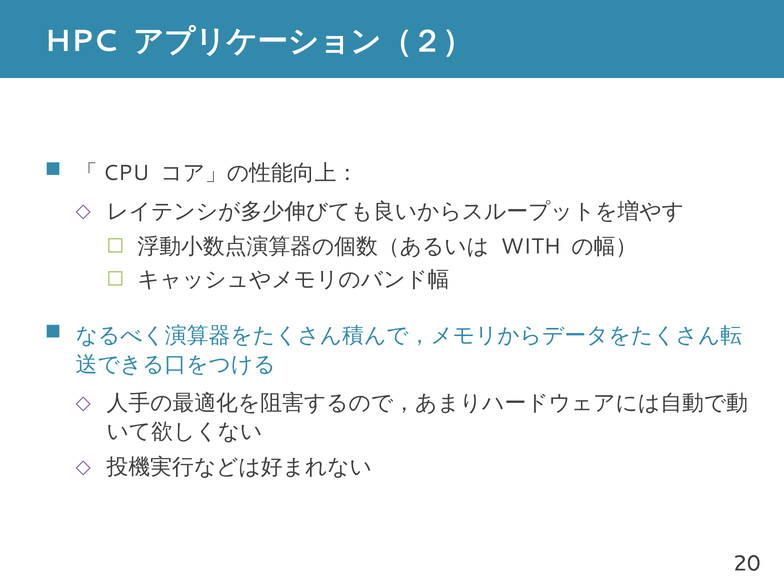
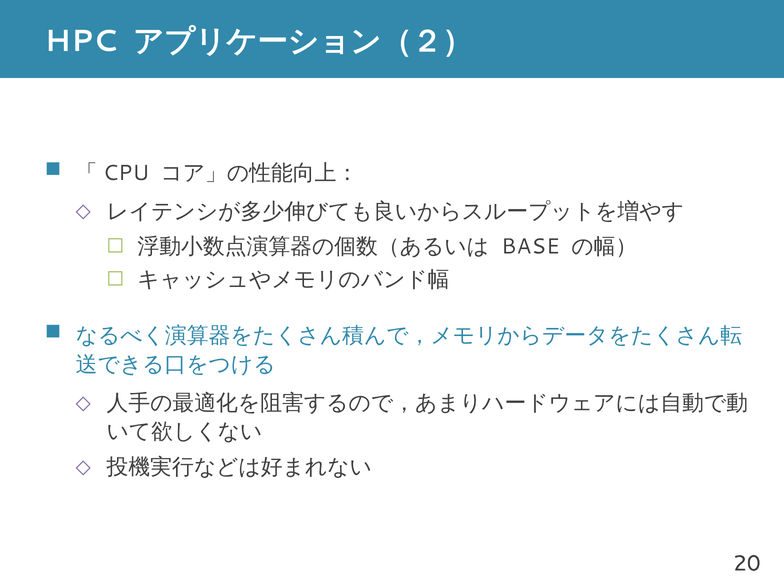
WITH: WITH -> BASE
